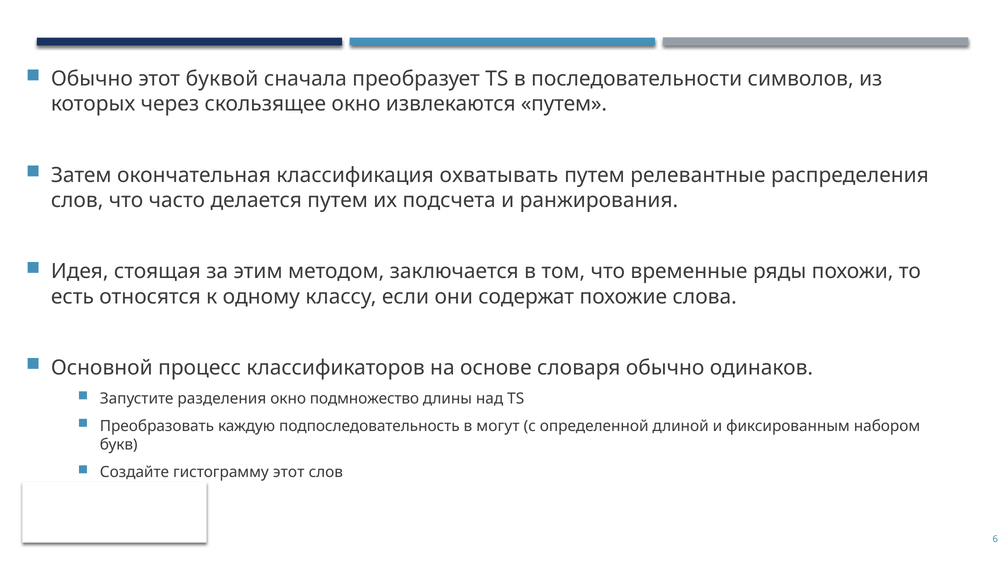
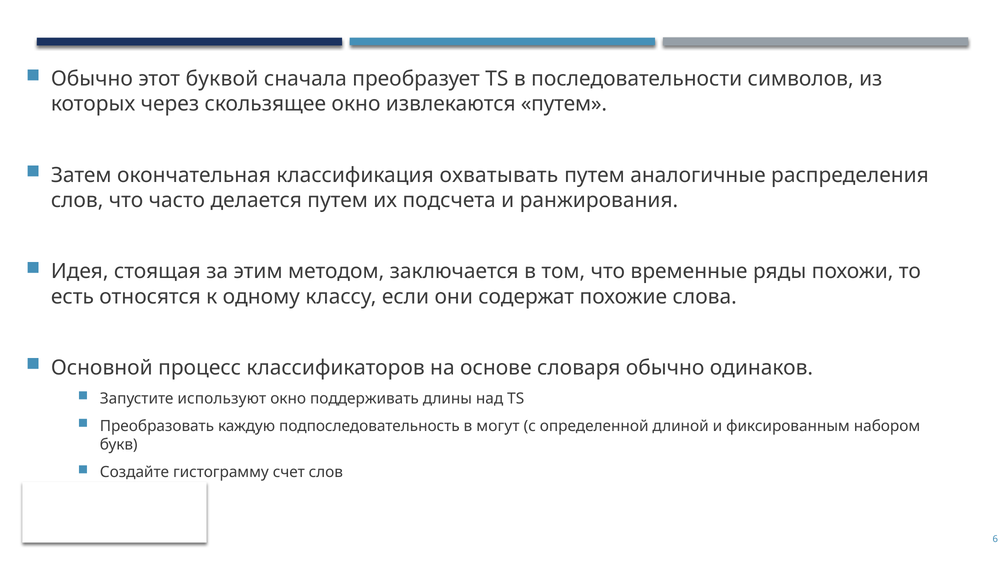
релевантные: релевантные -> аналогичные
разделения: разделения -> используют
подмножество: подмножество -> поддерживать
гистограмму этот: этот -> счет
